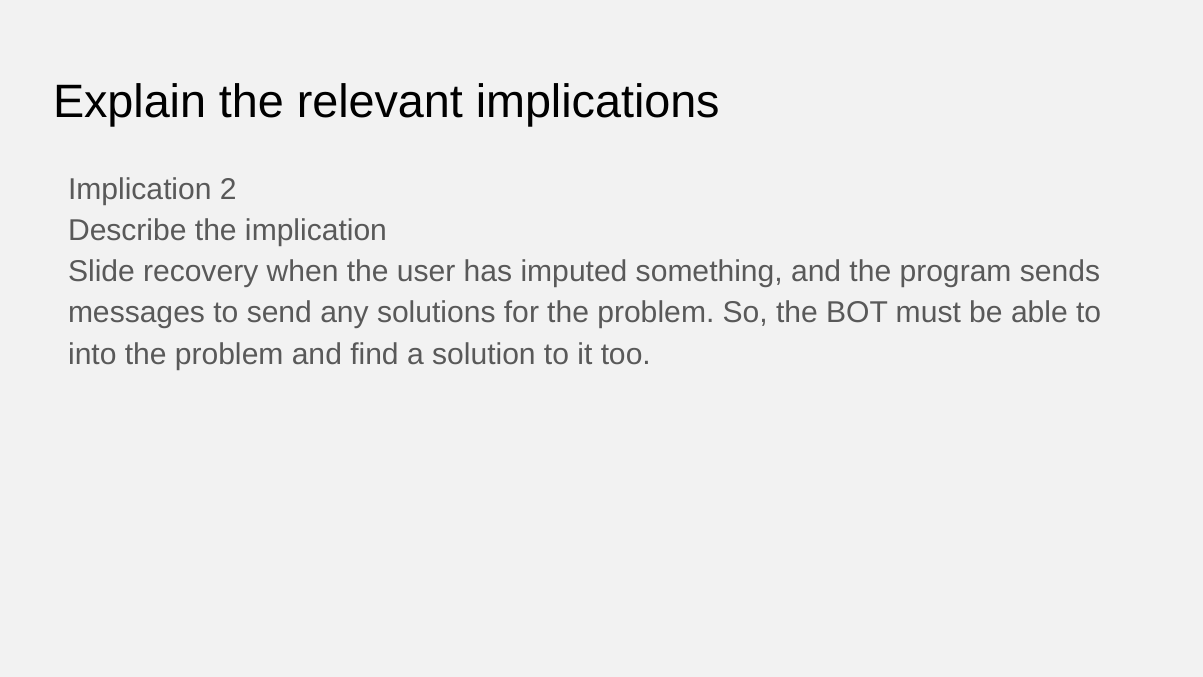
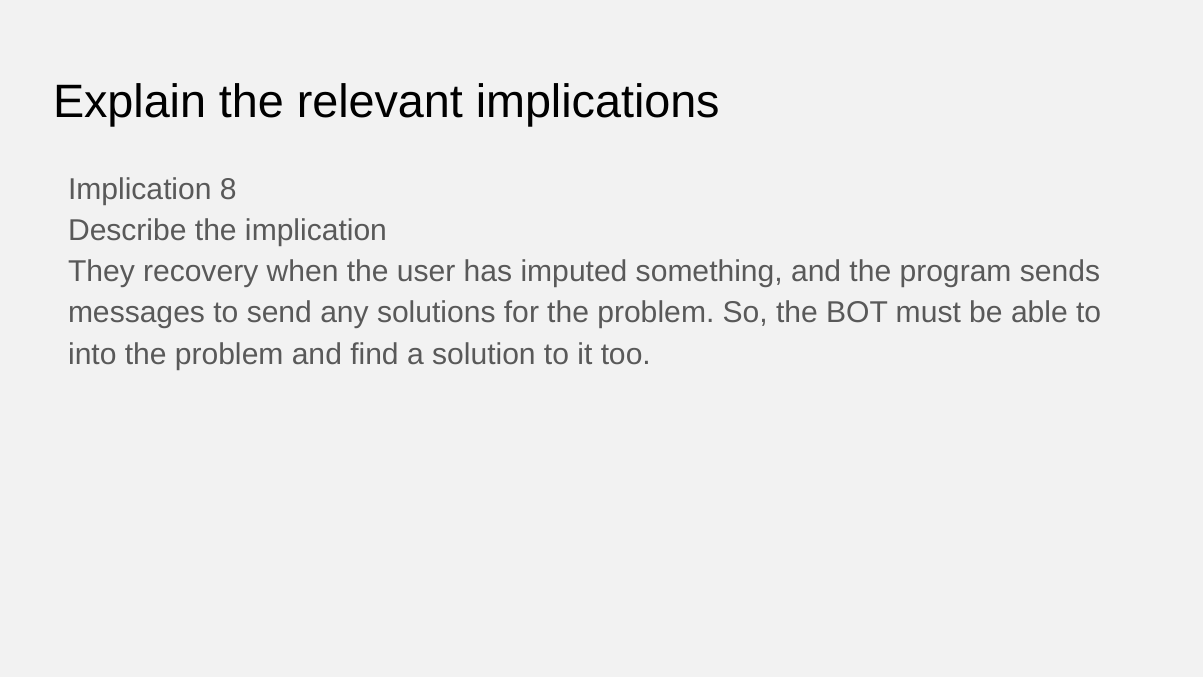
2: 2 -> 8
Slide: Slide -> They
